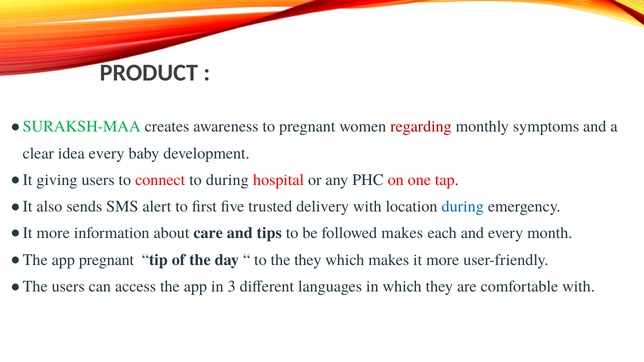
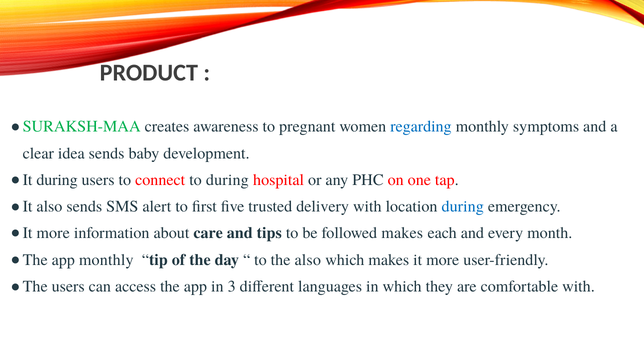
regarding colour: red -> blue
idea every: every -> sends
giving at (57, 180): giving -> during
app pregnant: pregnant -> monthly
the they: they -> also
